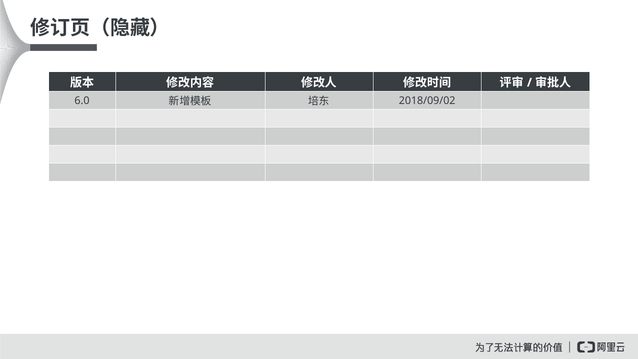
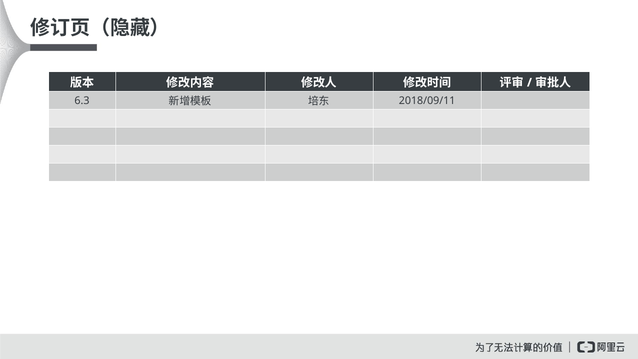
6.0: 6.0 -> 6.3
2018/09/02: 2018/09/02 -> 2018/09/11
